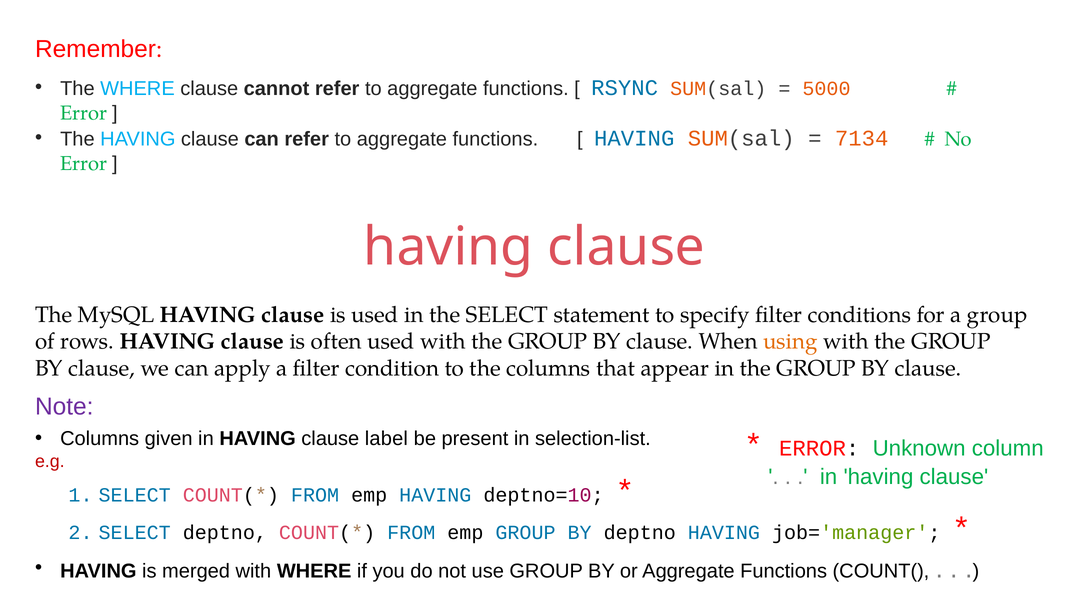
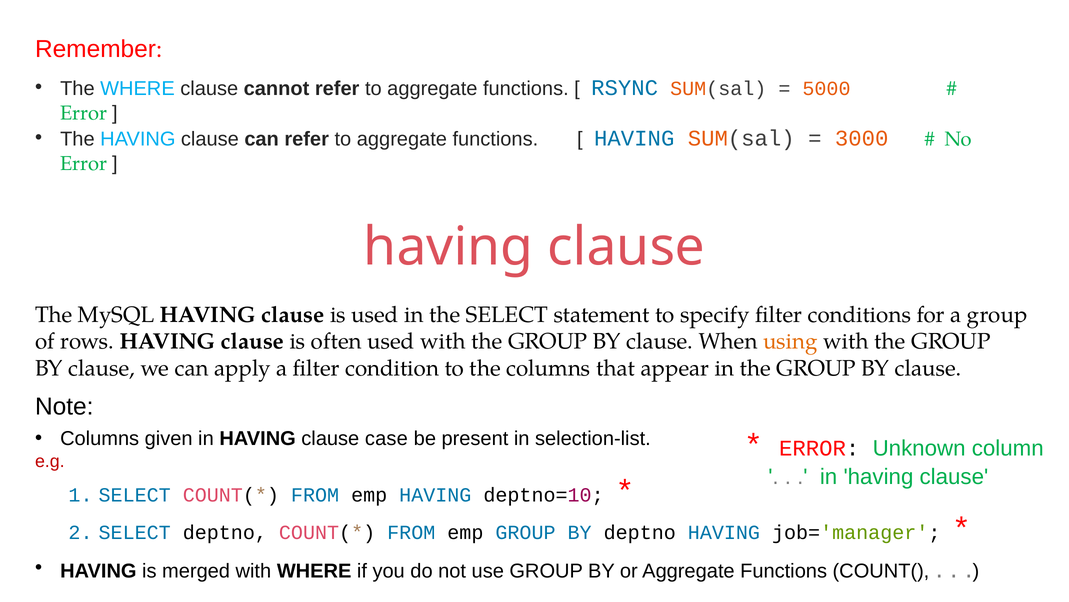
7134: 7134 -> 3000
Note colour: purple -> black
label: label -> case
